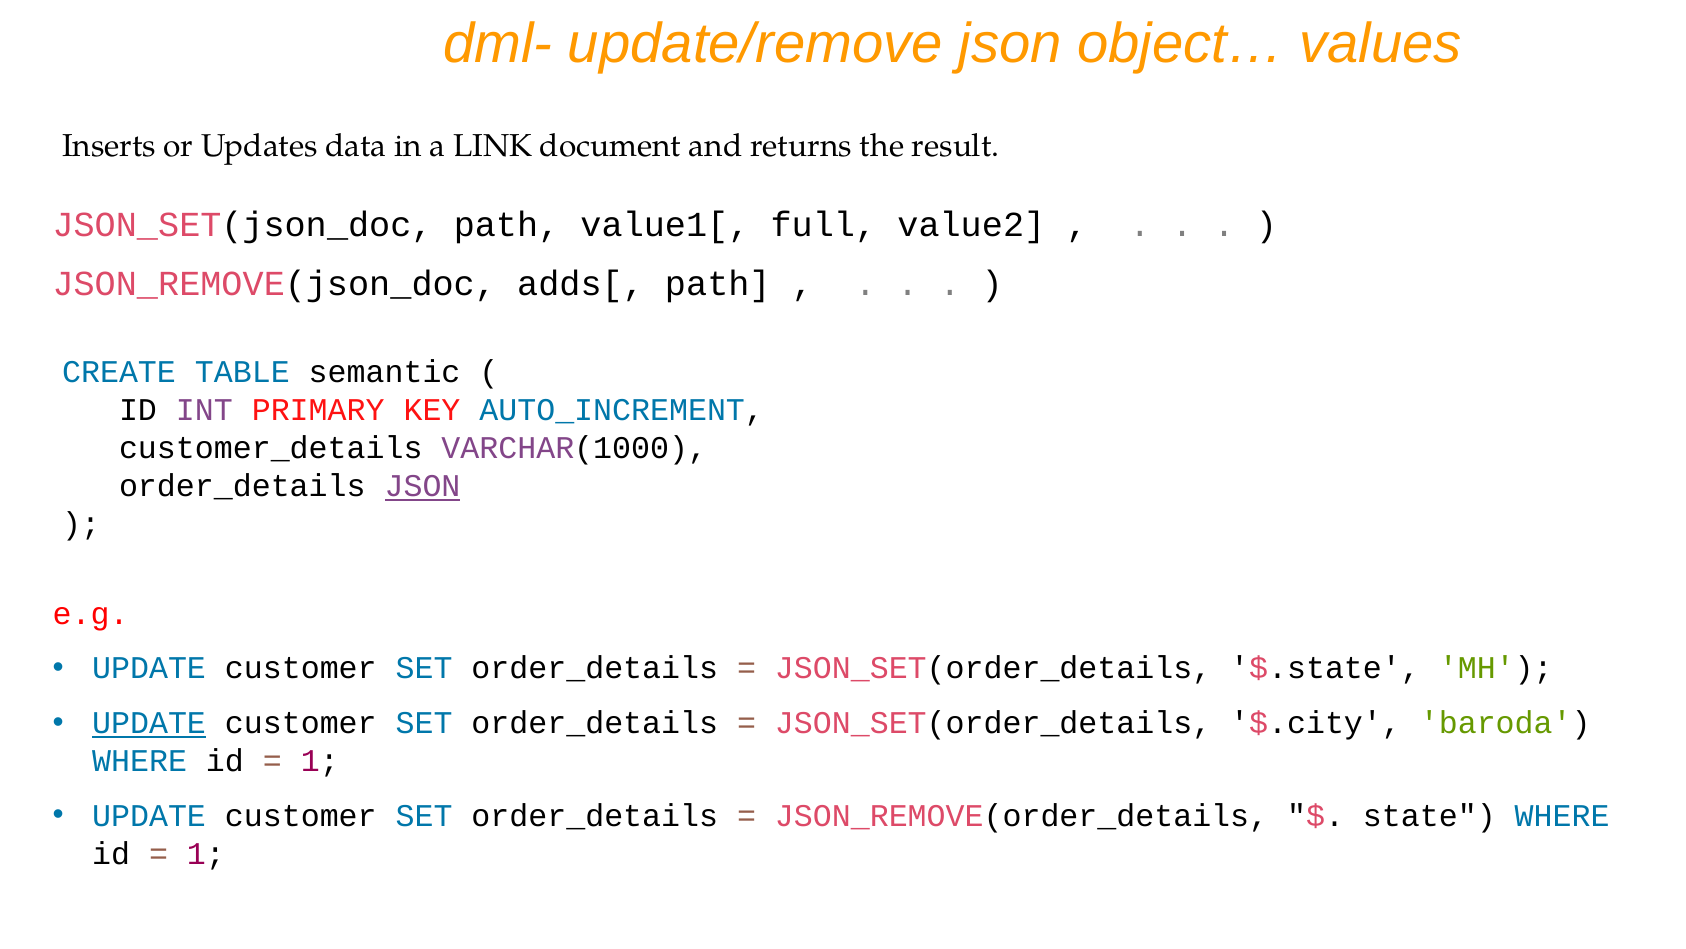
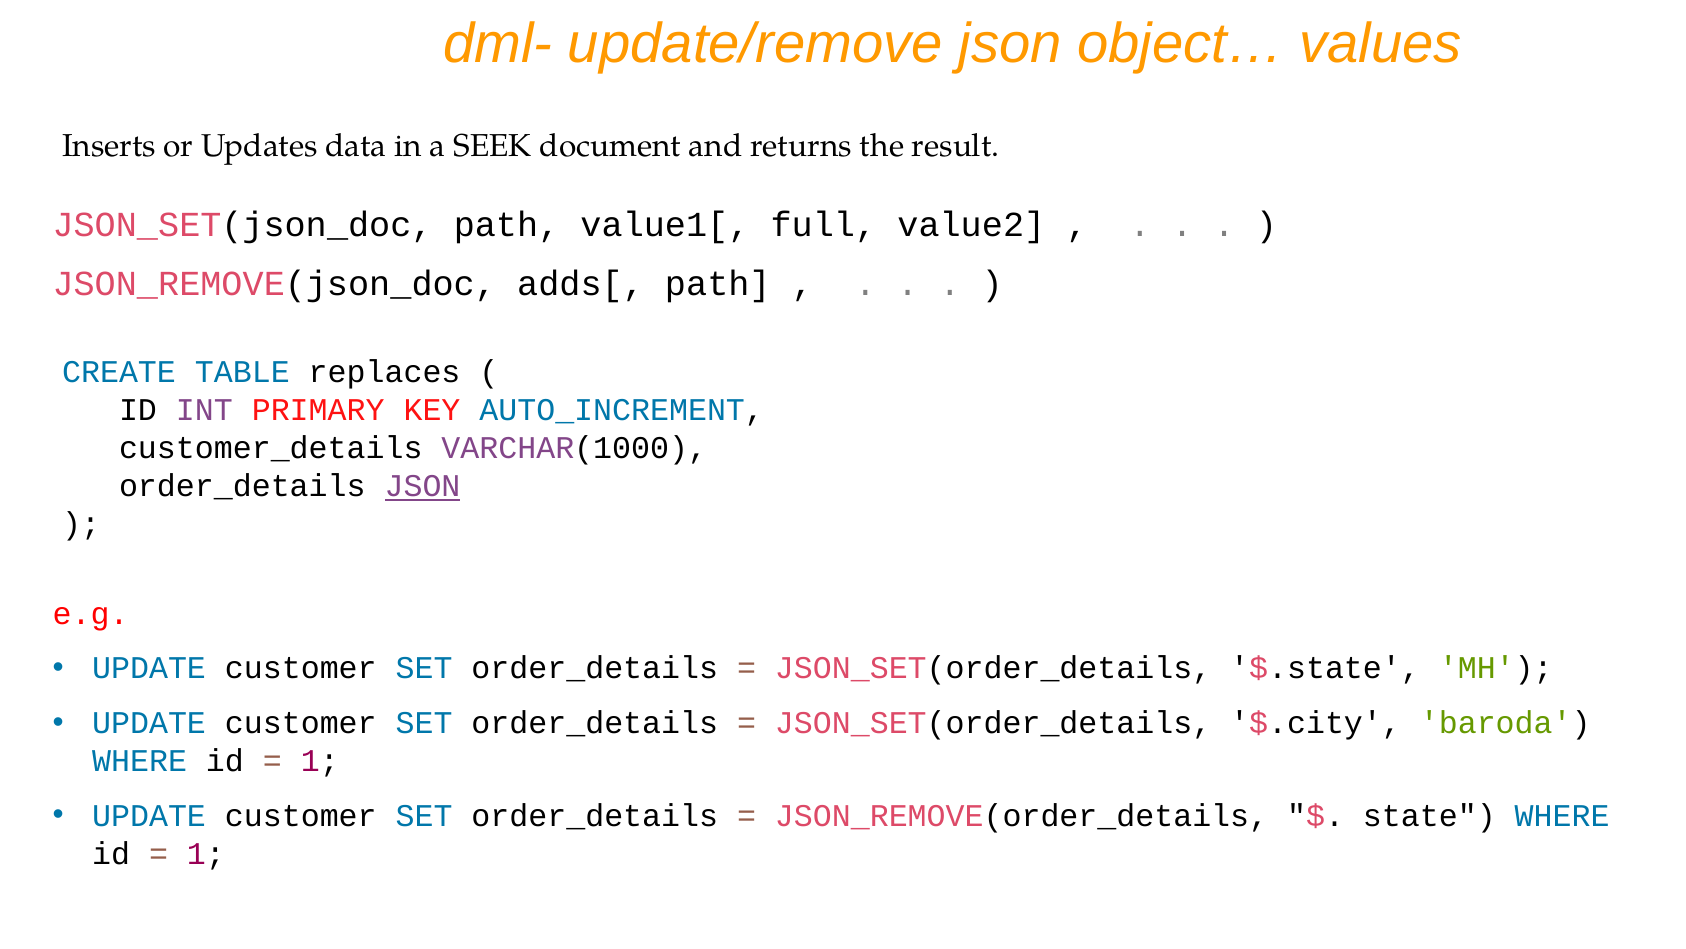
LINK: LINK -> SEEK
semantic: semantic -> replaces
UPDATE at (149, 723) underline: present -> none
